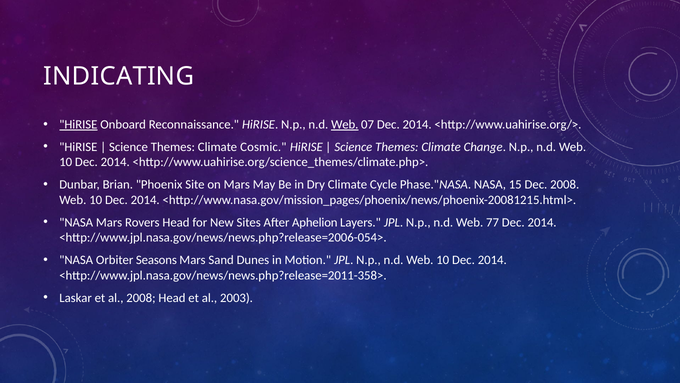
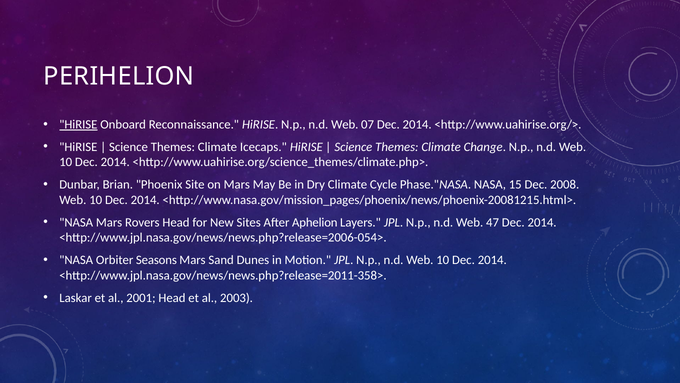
INDICATING: INDICATING -> PERIHELION
Web at (345, 124) underline: present -> none
Cosmic: Cosmic -> Icecaps
77: 77 -> 47
al 2008: 2008 -> 2001
